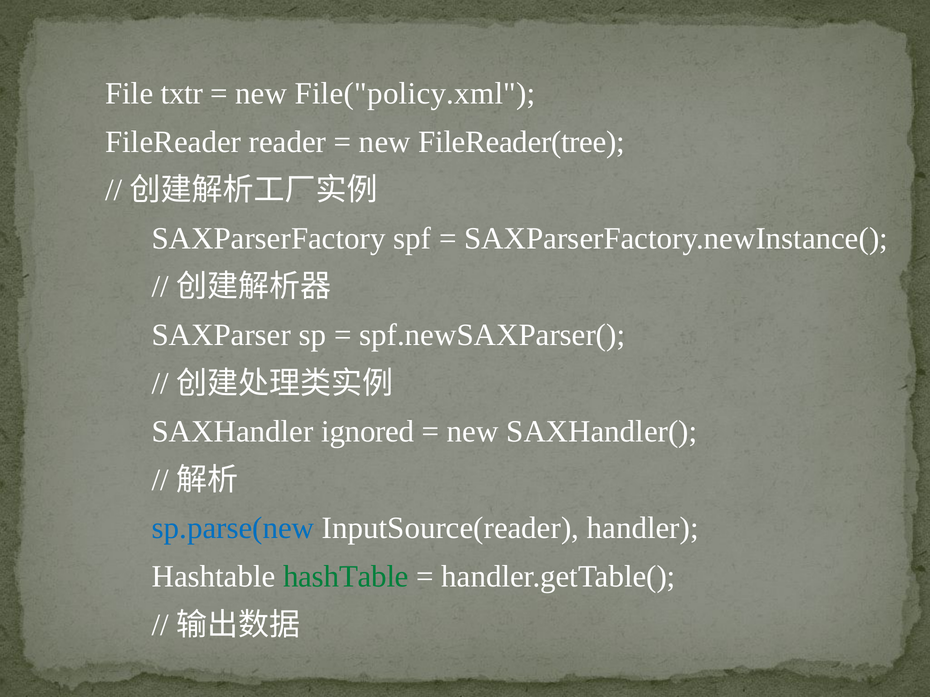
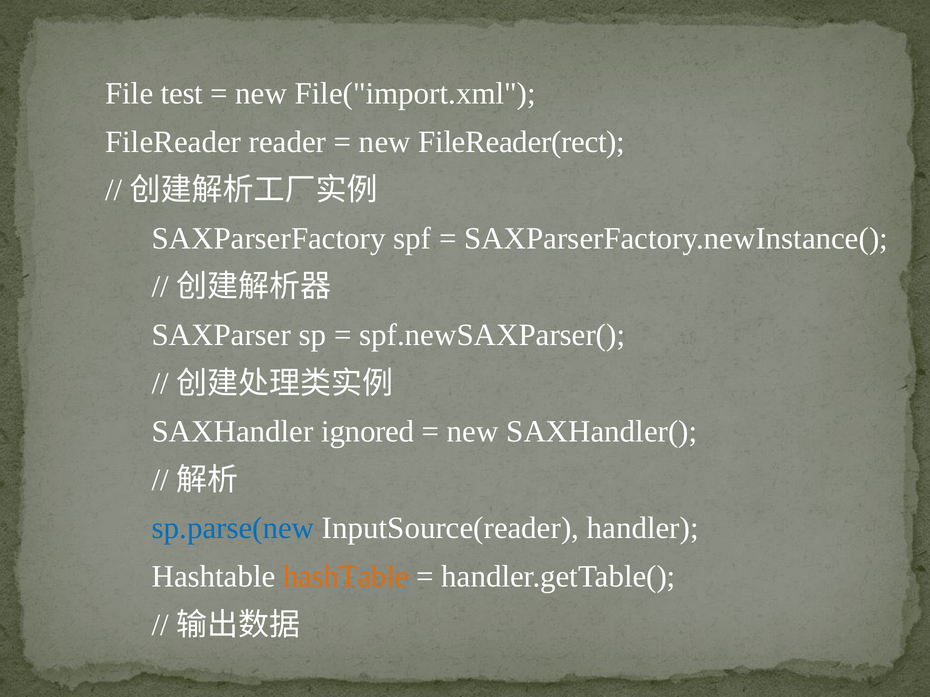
txtr: txtr -> test
File("policy.xml: File("policy.xml -> File("import.xml
FileReader(tree: FileReader(tree -> FileReader(rect
hashTable at (346, 577) colour: green -> orange
